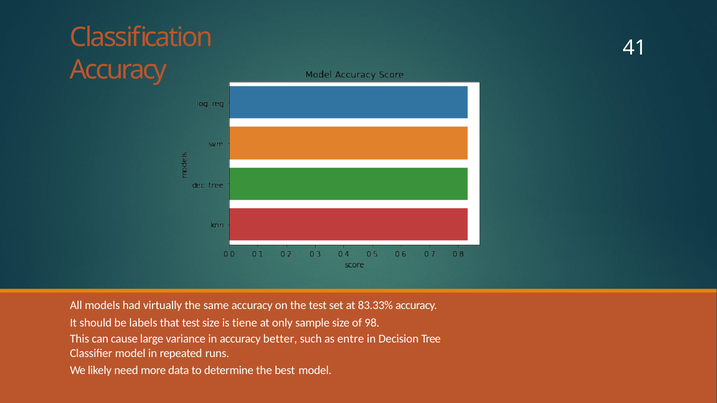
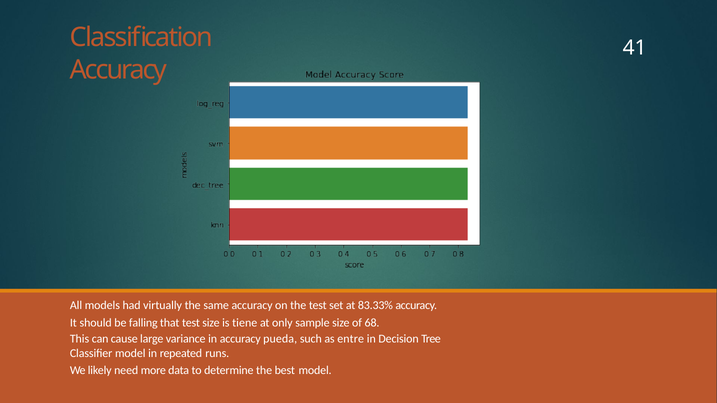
labels: labels -> falling
98: 98 -> 68
better: better -> pueda
